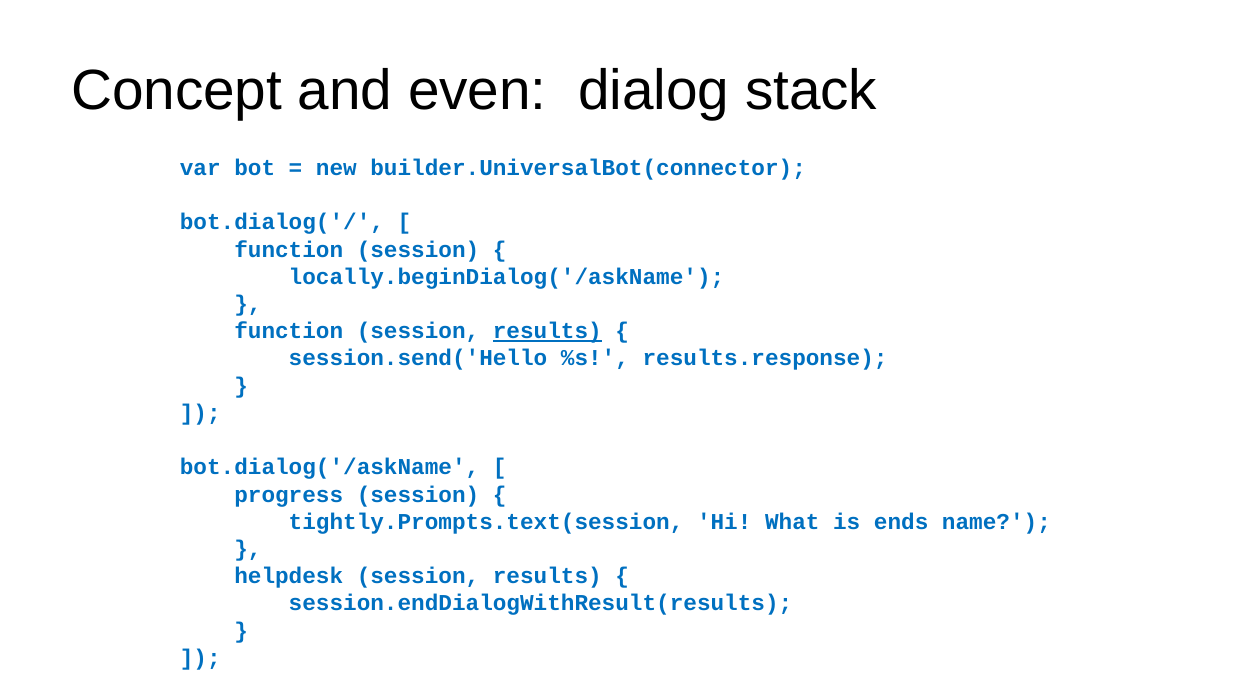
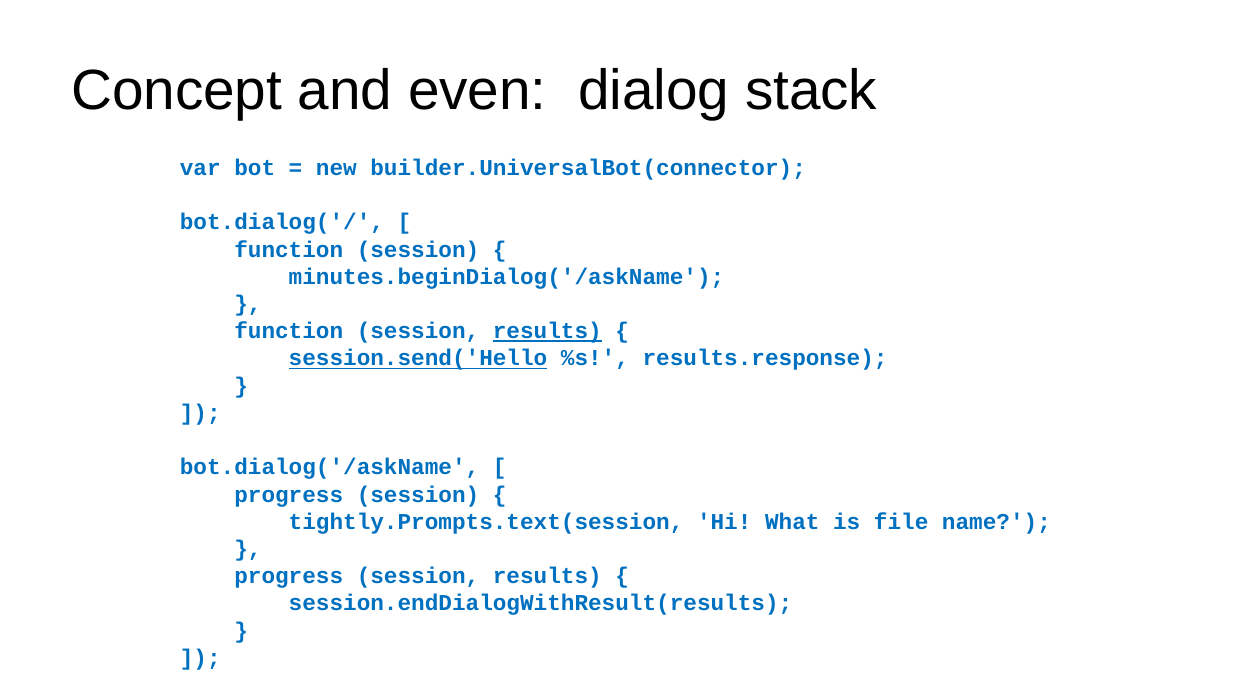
locally.beginDialog('/askName: locally.beginDialog('/askName -> minutes.beginDialog('/askName
session.send('Hello underline: none -> present
ends: ends -> file
helpdesk at (289, 576): helpdesk -> progress
